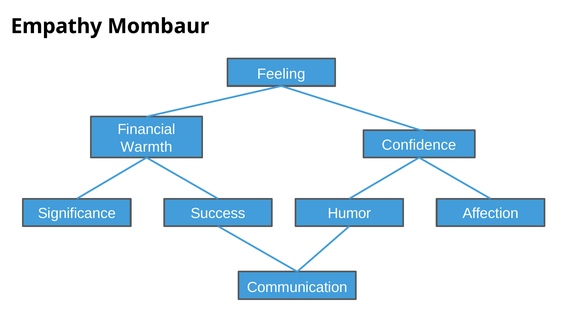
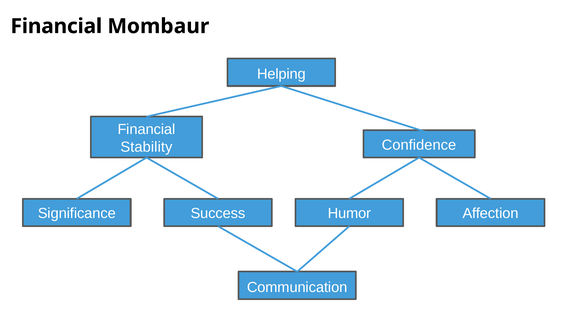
Empathy at (56, 26): Empathy -> Financial
Feeling: Feeling -> Helping
Warmth: Warmth -> Stability
